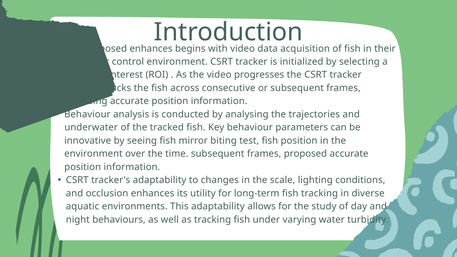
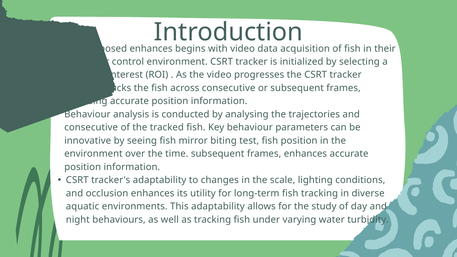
underwater at (91, 128): underwater -> consecutive
frames proposed: proposed -> enhances
